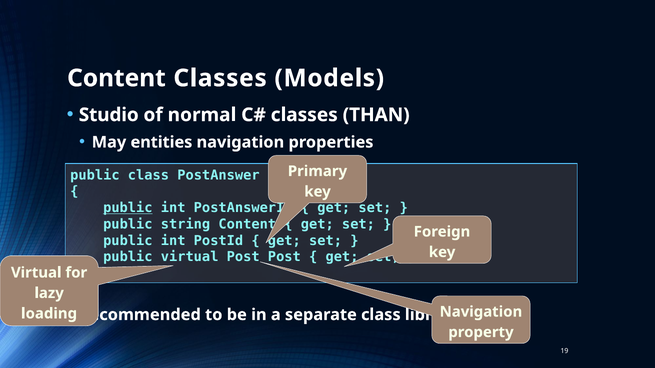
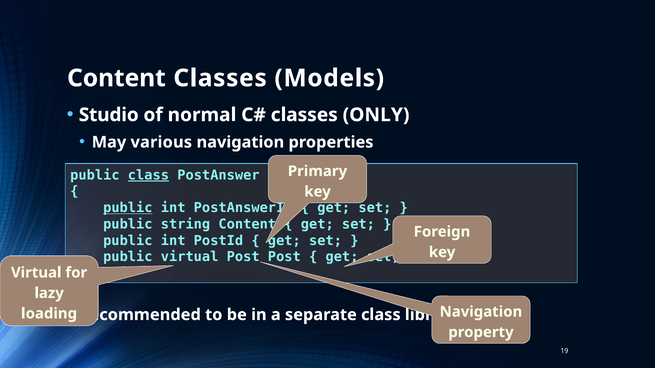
THAN: THAN -> ONLY
entities: entities -> various
class at (148, 175) underline: none -> present
